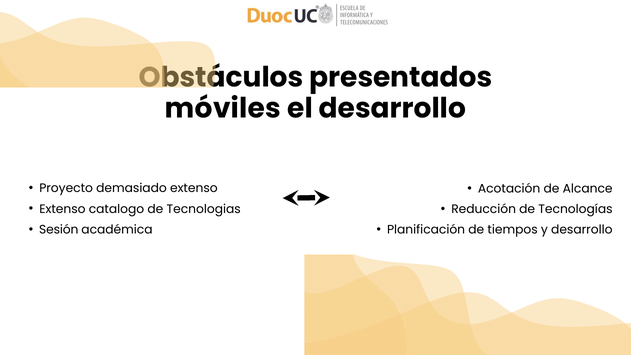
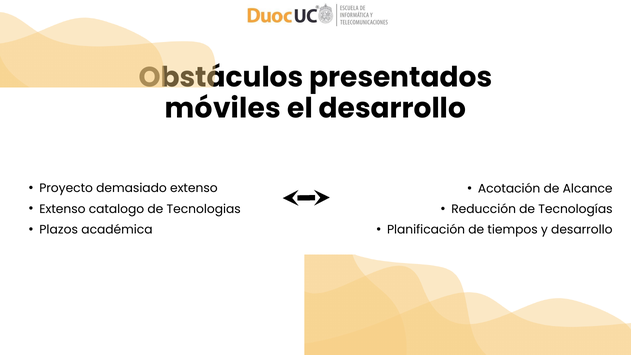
Sesión: Sesión -> Plazos
